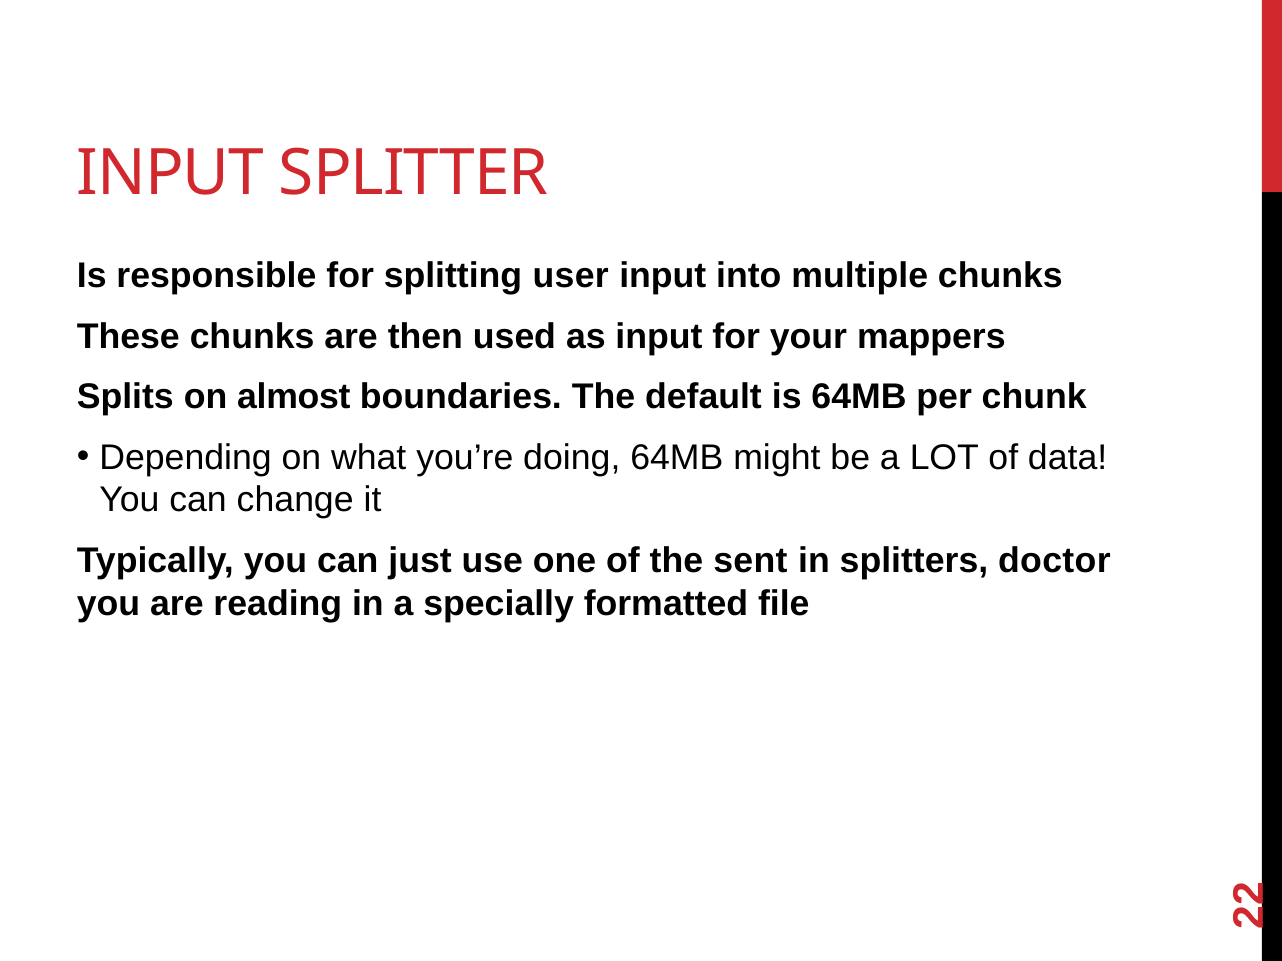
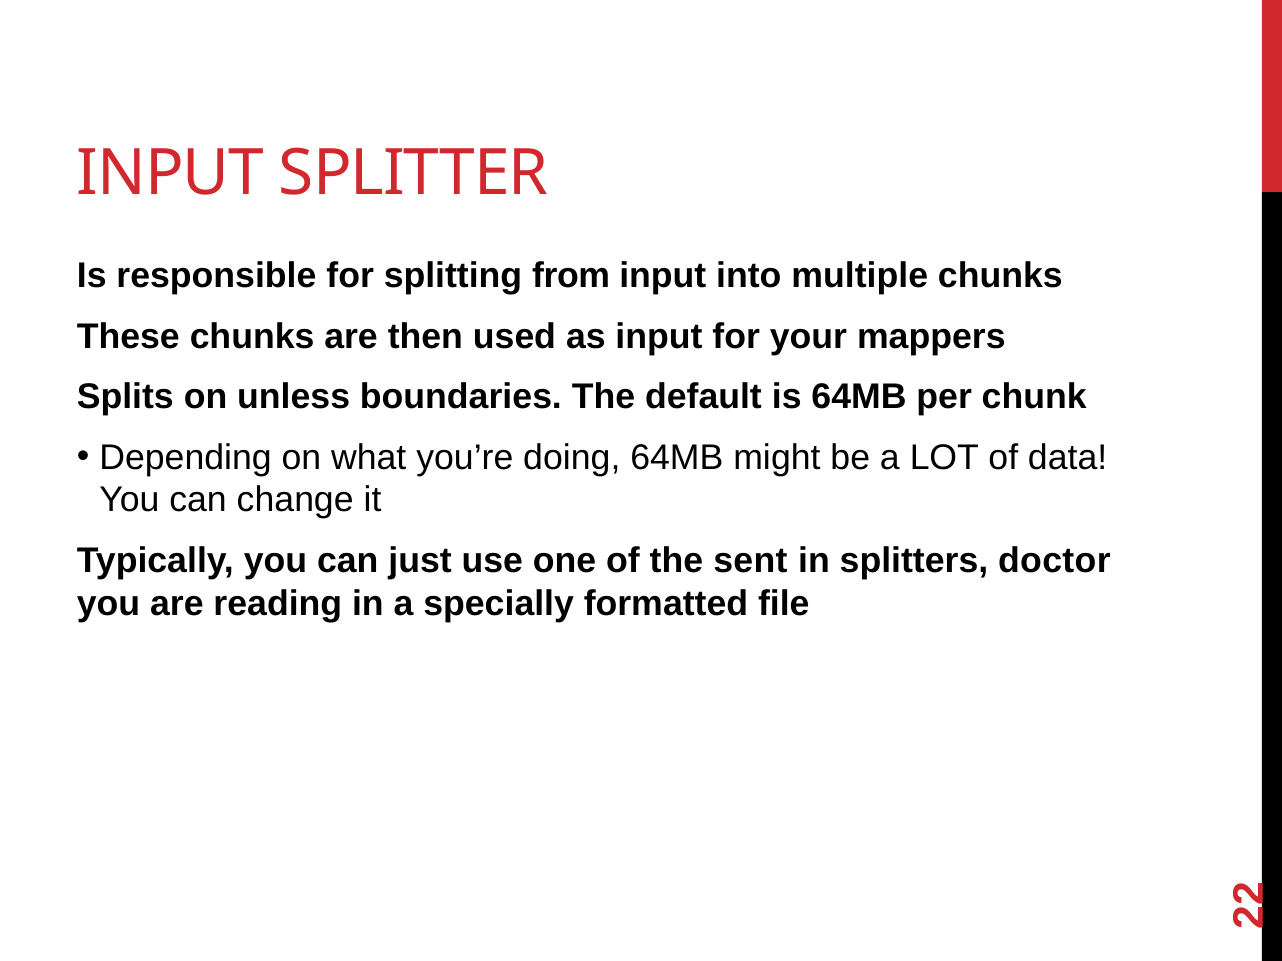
user: user -> from
almost: almost -> unless
